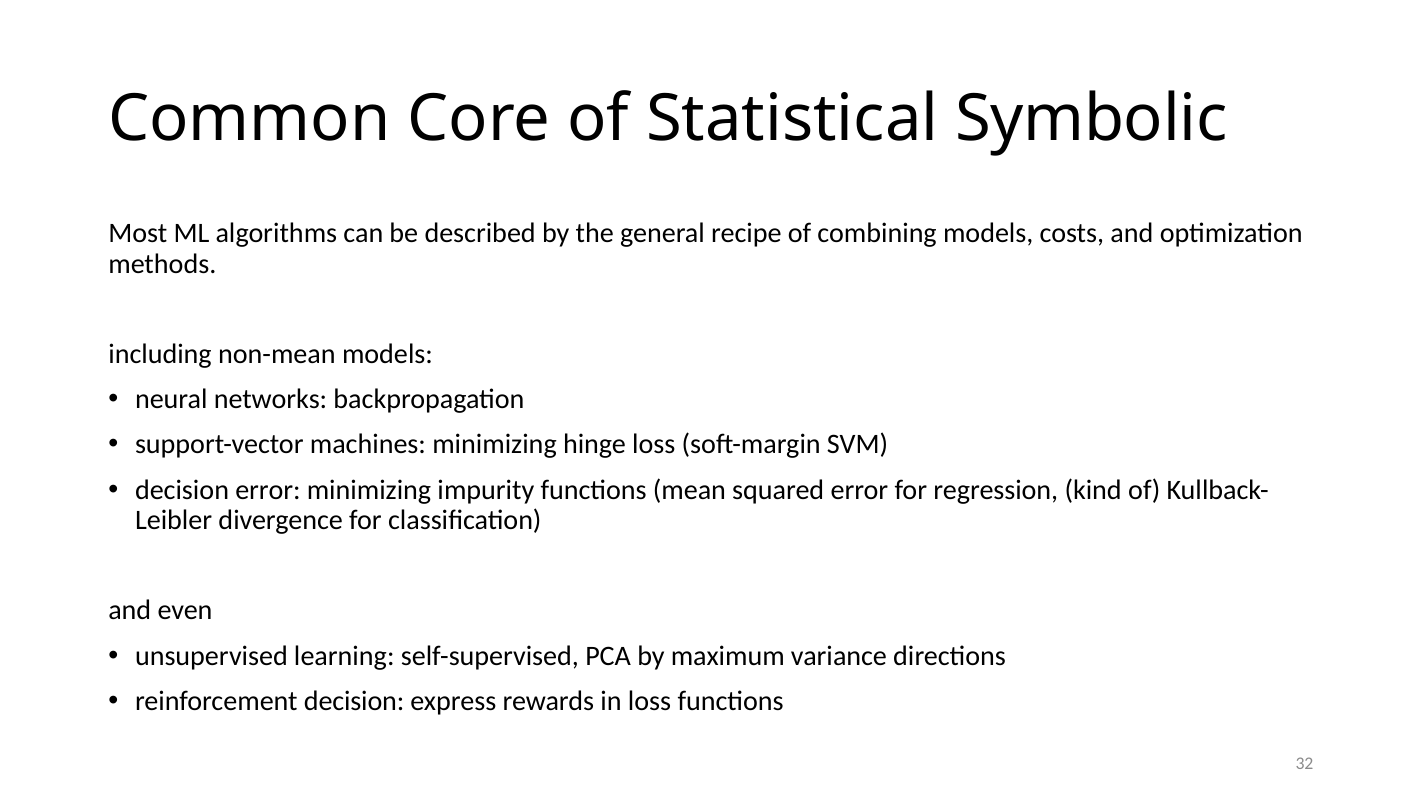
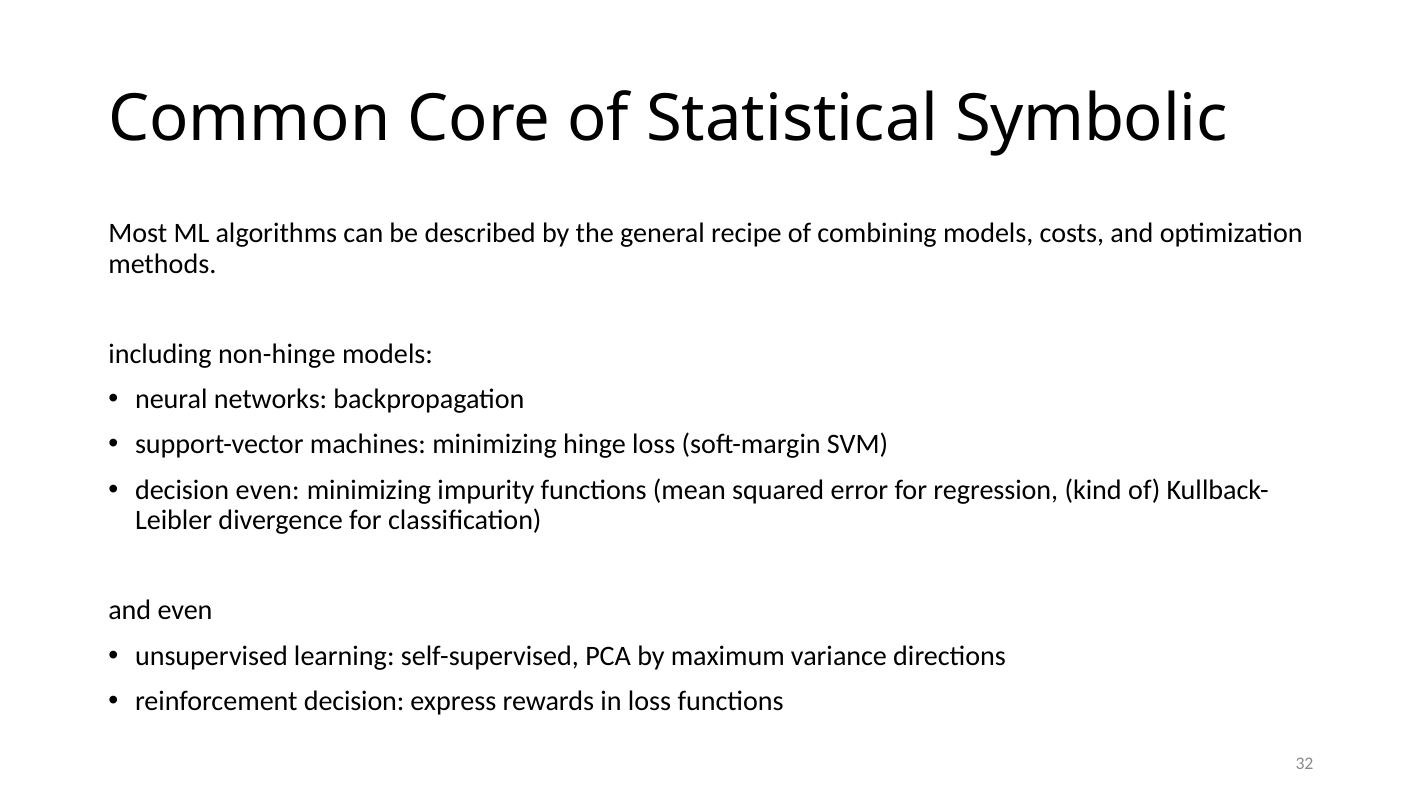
non-mean: non-mean -> non-hinge
decision error: error -> even
